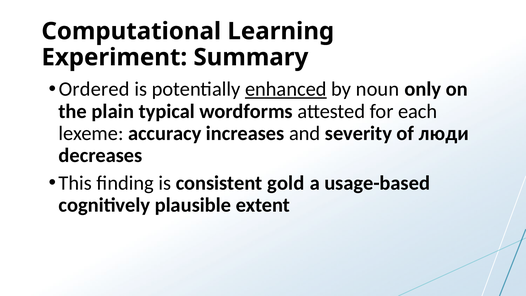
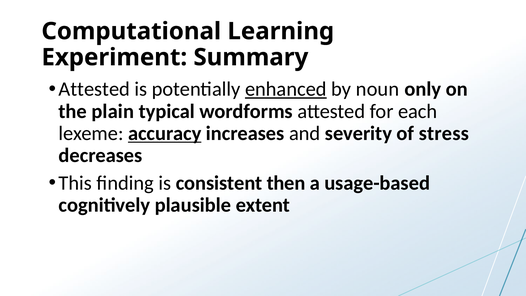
Ordered at (94, 89): Ordered -> Attested
accuracy underline: none -> present
люди: люди -> stress
gold: gold -> then
